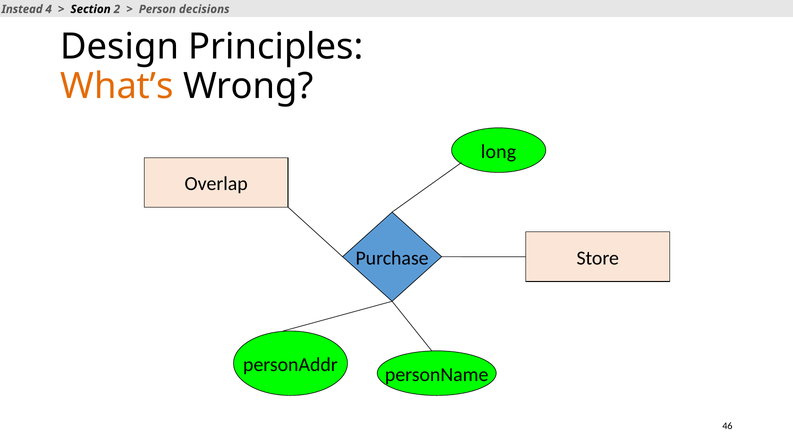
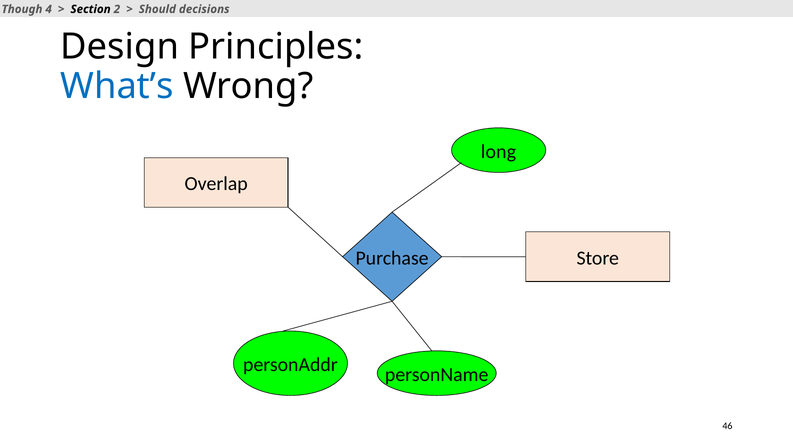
Instead: Instead -> Though
Person: Person -> Should
What’s colour: orange -> blue
